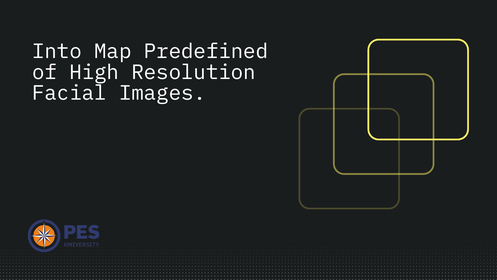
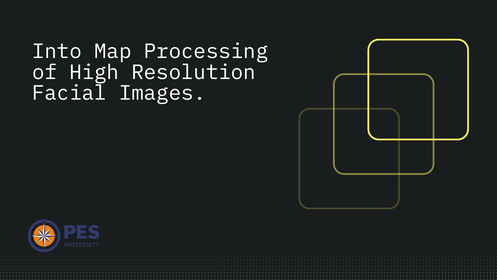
Predefined: Predefined -> Processing
